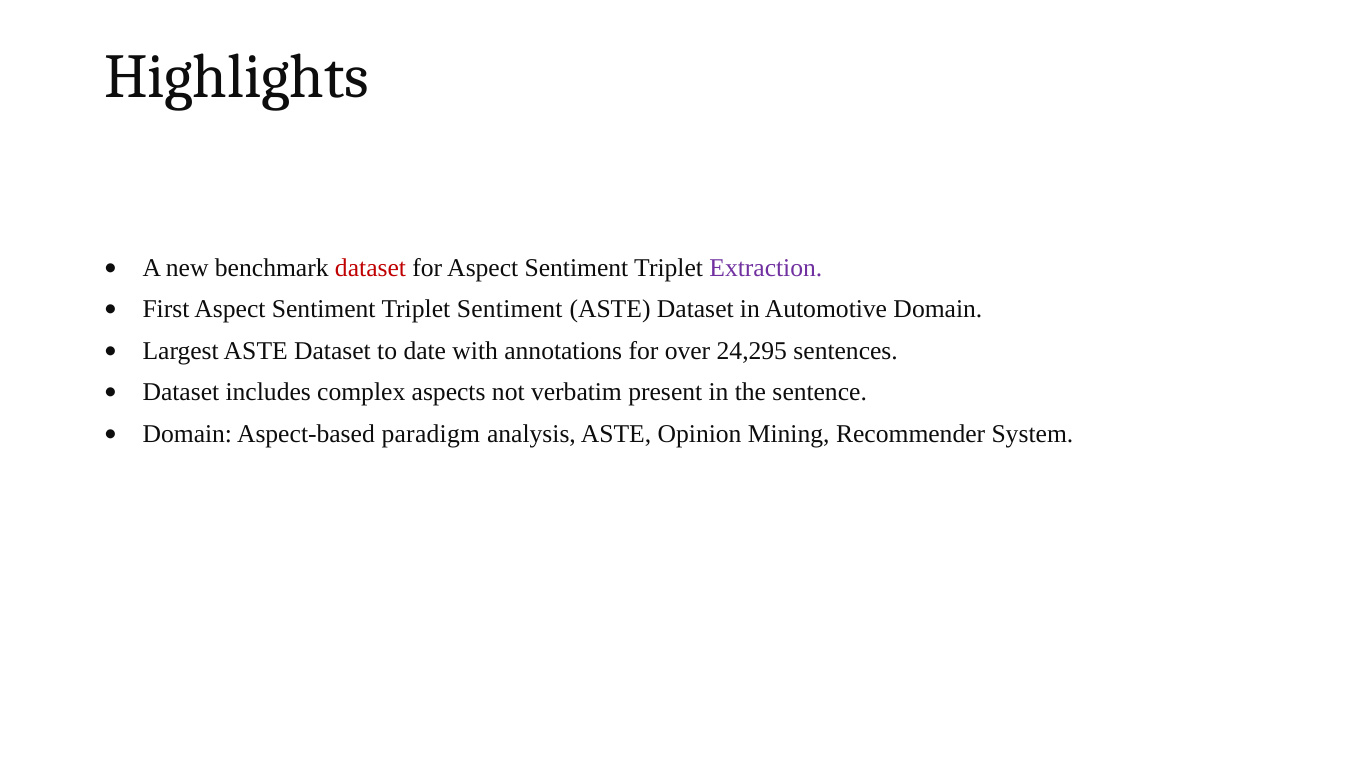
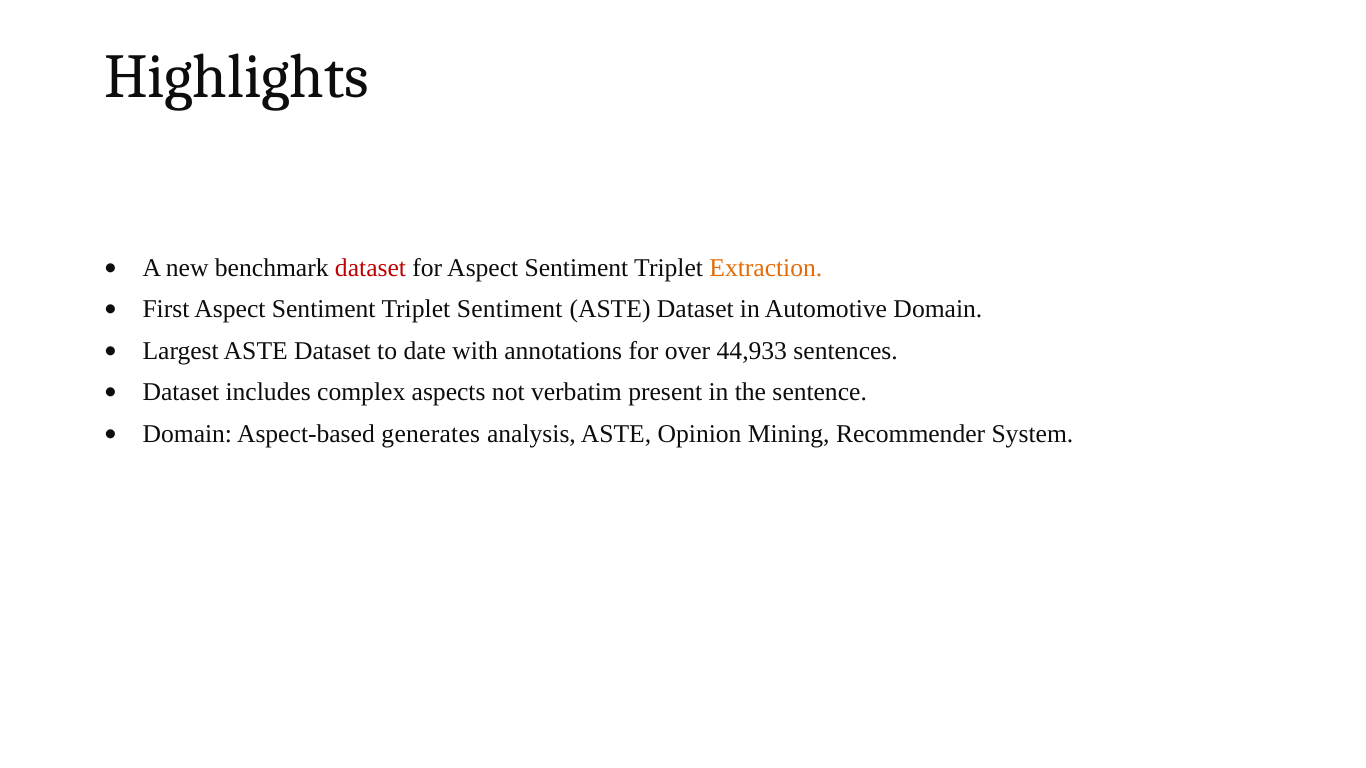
Extraction colour: purple -> orange
24,295: 24,295 -> 44,933
paradigm: paradigm -> generates
